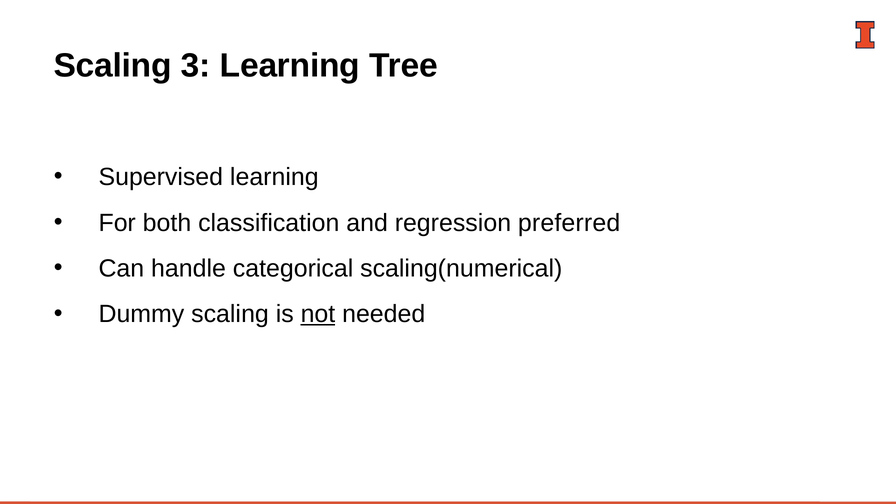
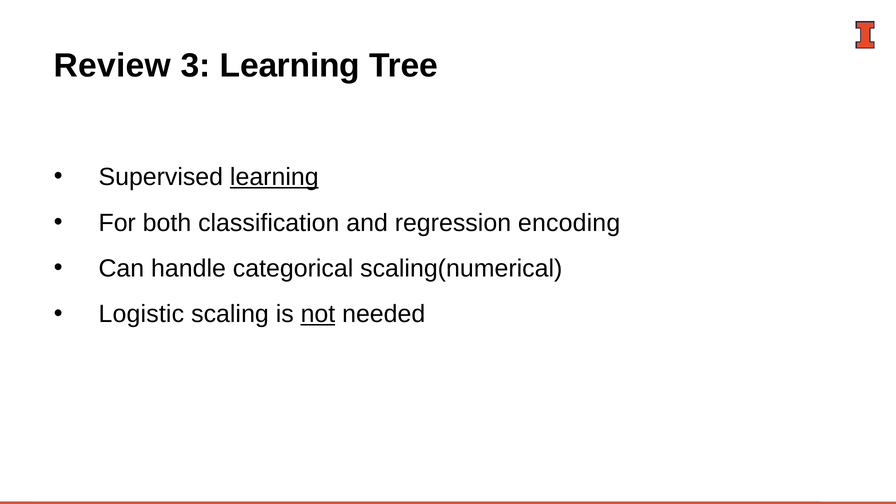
Scaling at (113, 65): Scaling -> Review
learning at (274, 177) underline: none -> present
preferred: preferred -> encoding
Dummy: Dummy -> Logistic
